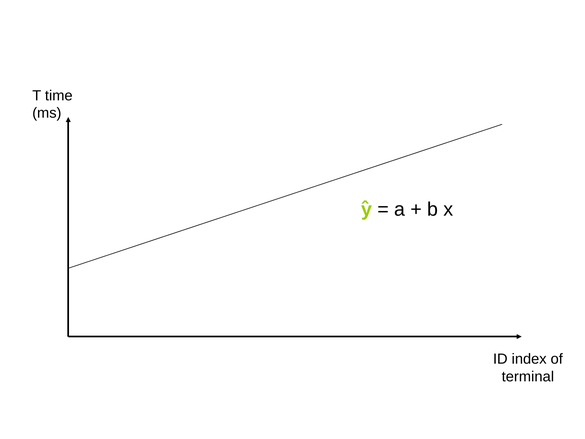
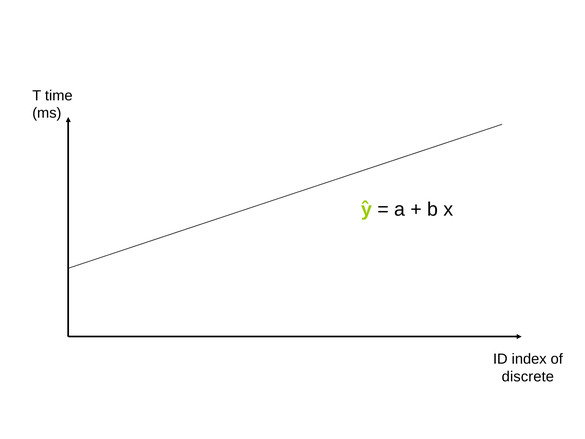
terminal: terminal -> discrete
